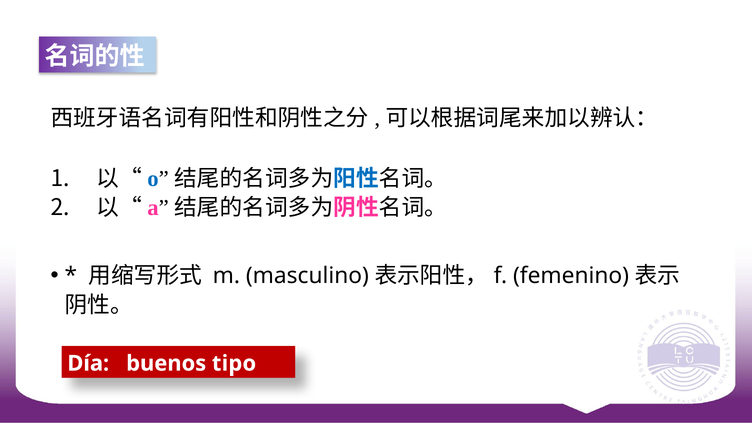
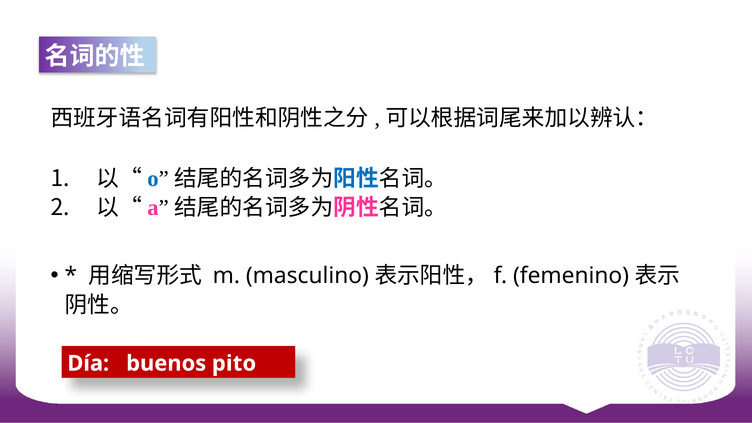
tipo: tipo -> pito
